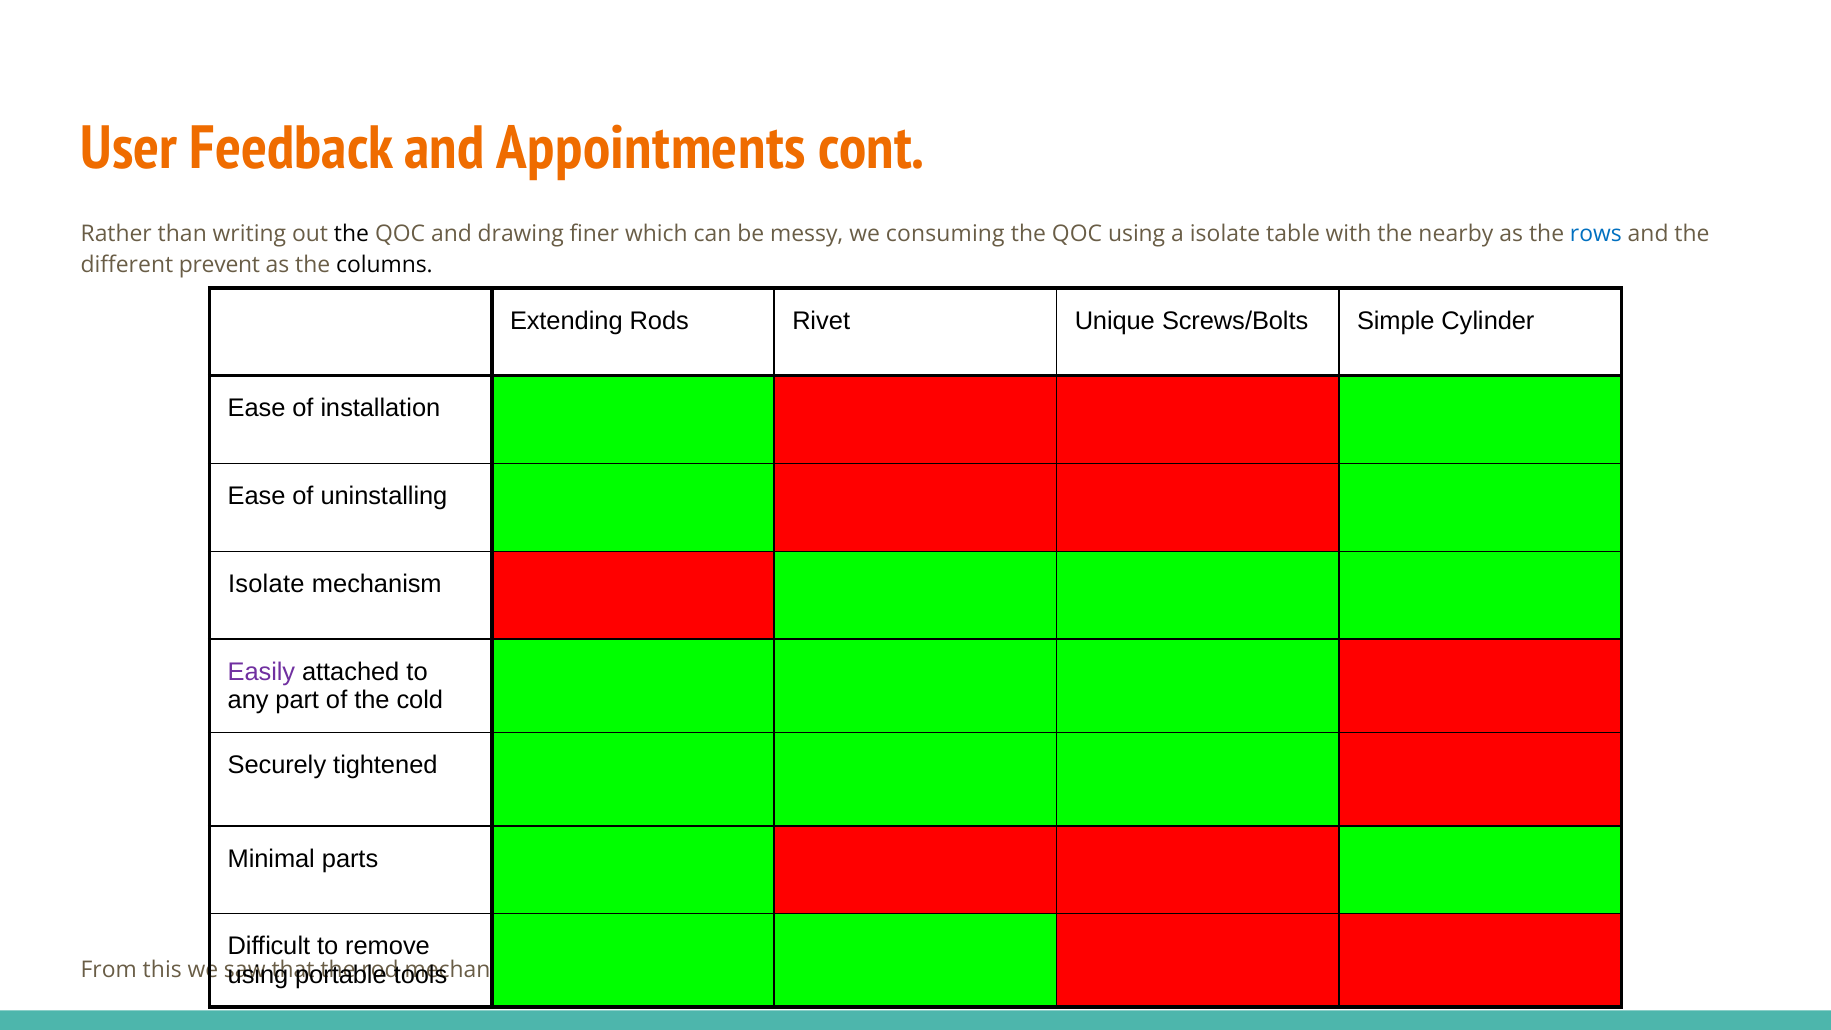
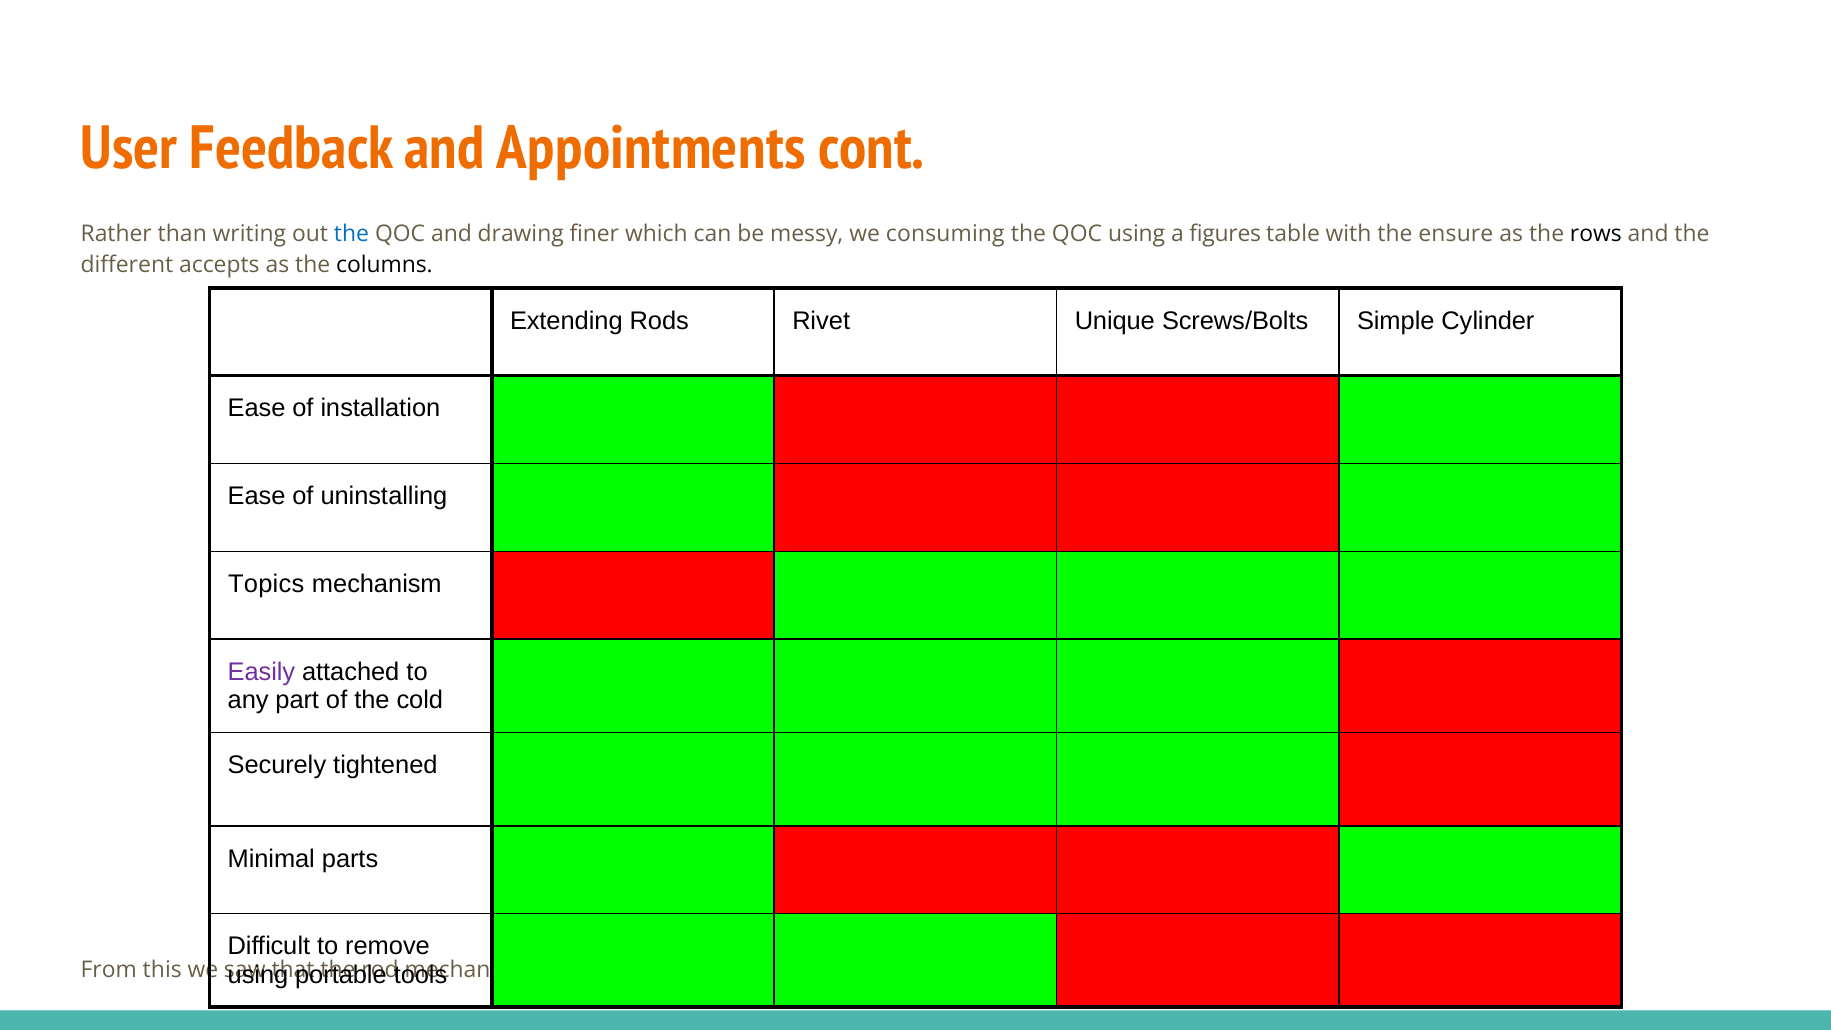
the at (351, 234) colour: black -> blue
a isolate: isolate -> figures
nearby: nearby -> ensure
rows colour: blue -> black
prevent: prevent -> accepts
Isolate at (266, 584): Isolate -> Topics
